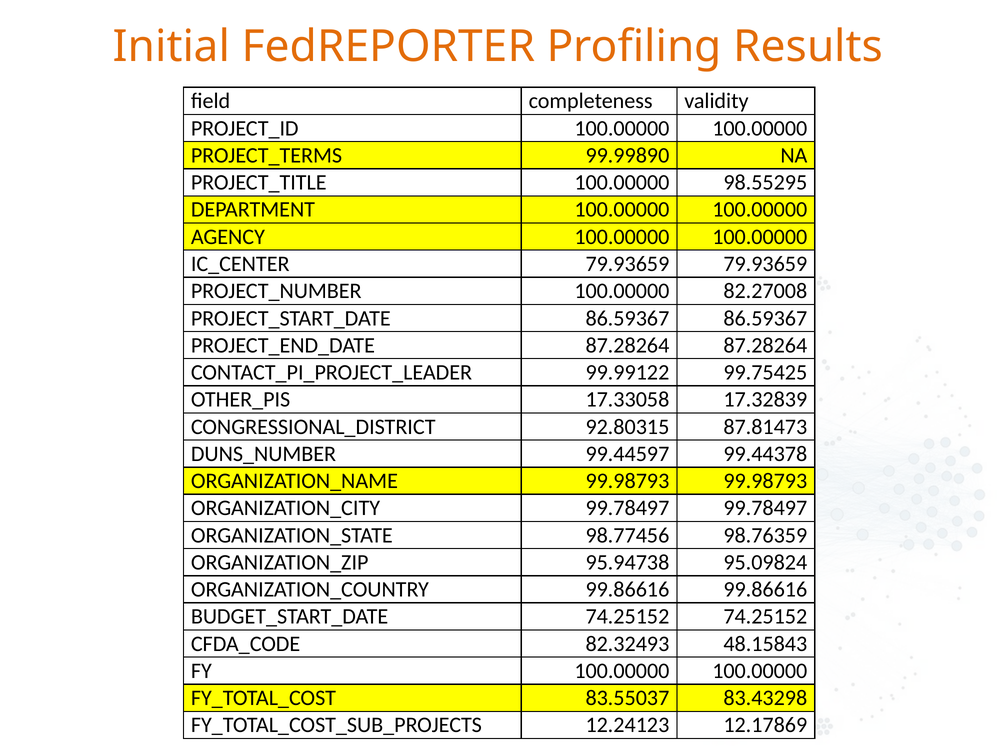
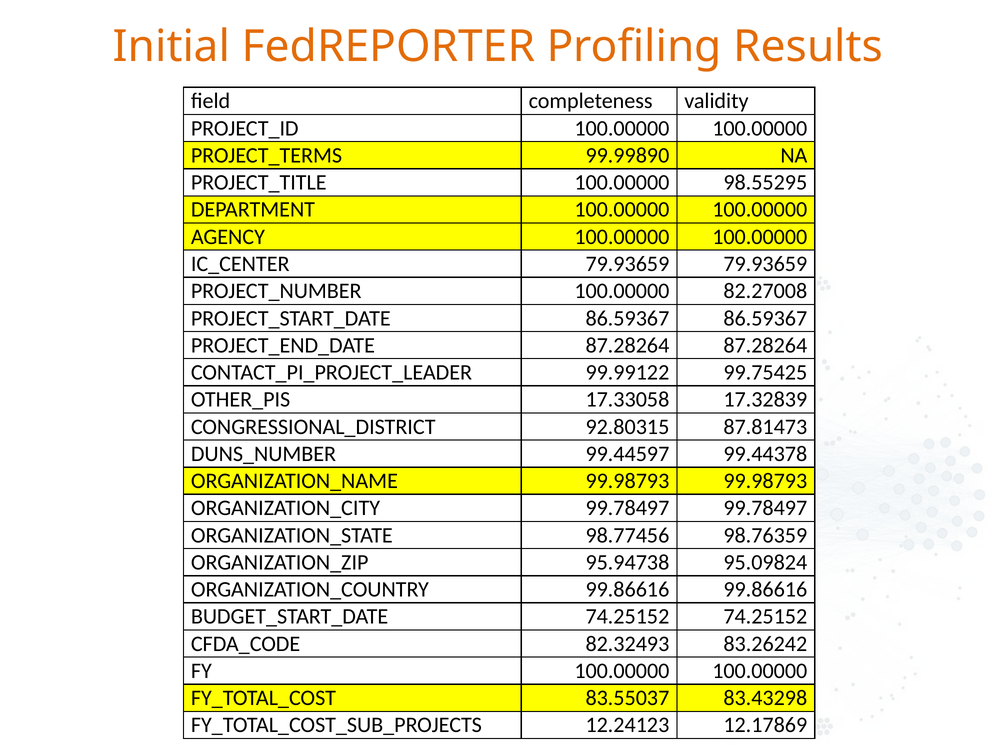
48.15843: 48.15843 -> 83.26242
